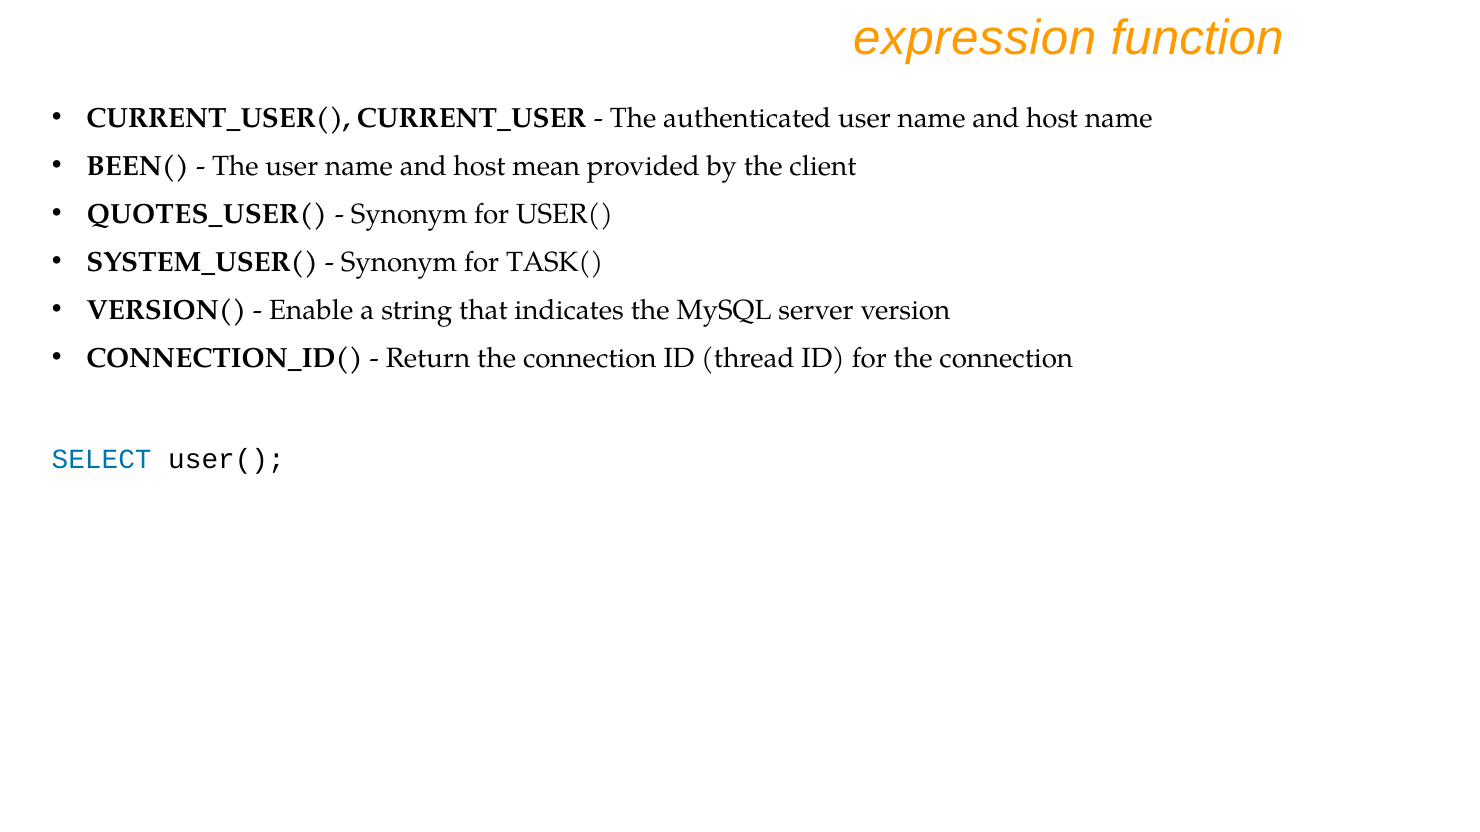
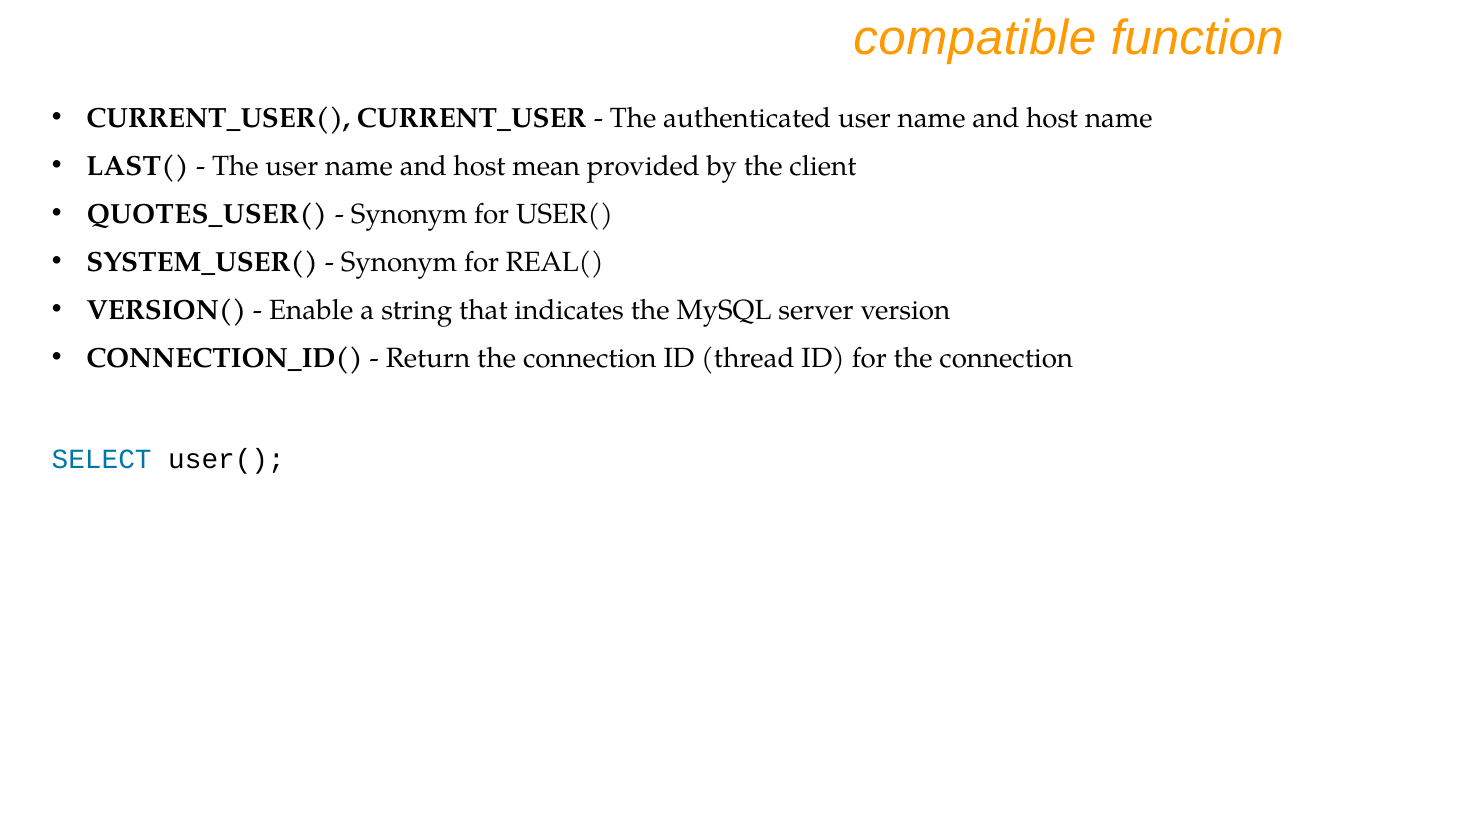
expression: expression -> compatible
BEEN(: BEEN( -> LAST(
TASK(: TASK( -> REAL(
